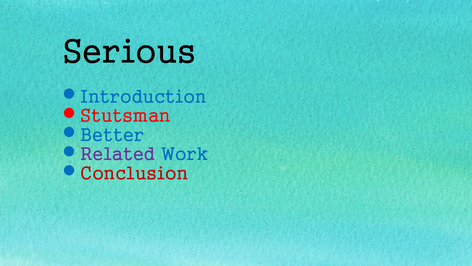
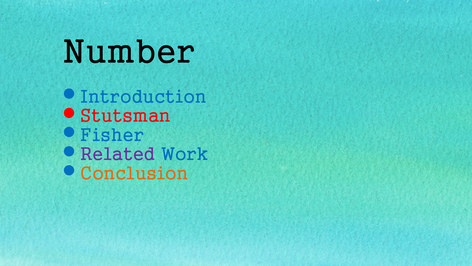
Serious: Serious -> Number
Better: Better -> Fisher
Conclusion colour: red -> orange
